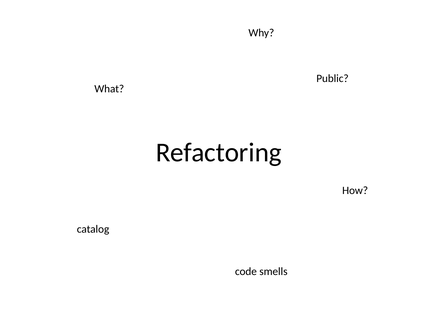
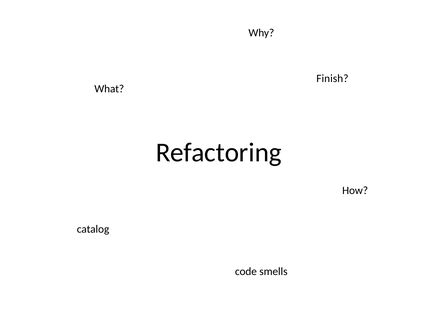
Public: Public -> Finish
